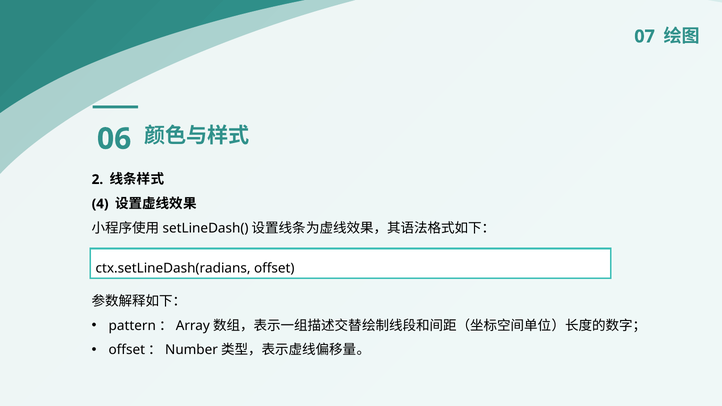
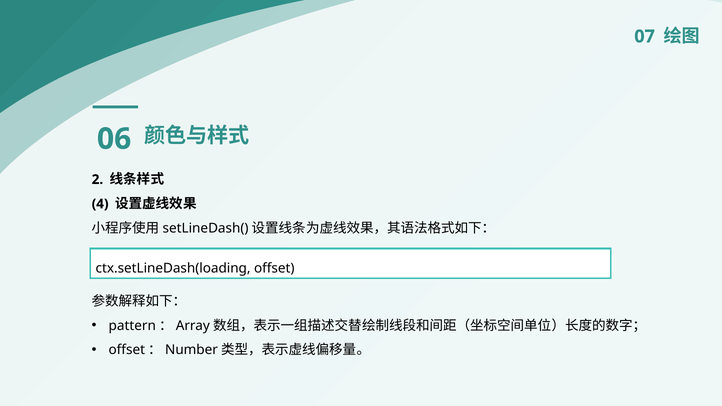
ctx.setLineDash(radians: ctx.setLineDash(radians -> ctx.setLineDash(loading
